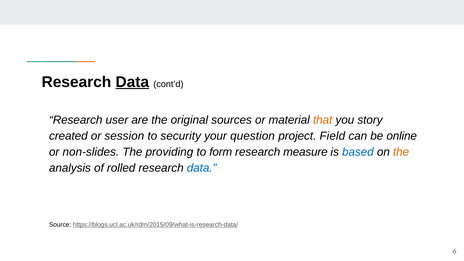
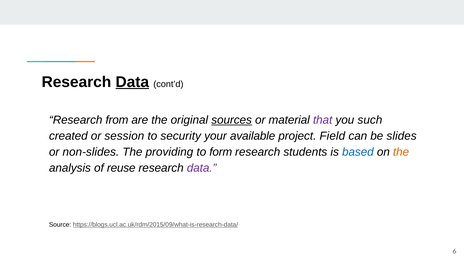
user: user -> from
sources underline: none -> present
that colour: orange -> purple
story: story -> such
question: question -> available
online: online -> slides
measure: measure -> students
rolled: rolled -> reuse
data at (202, 168) colour: blue -> purple
